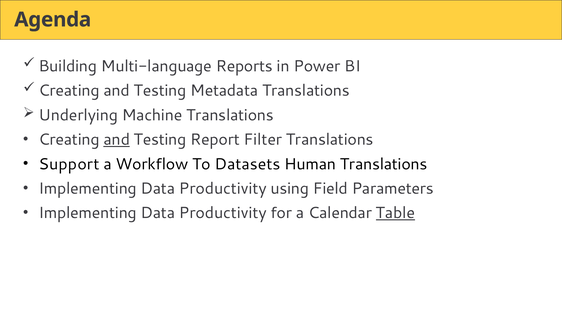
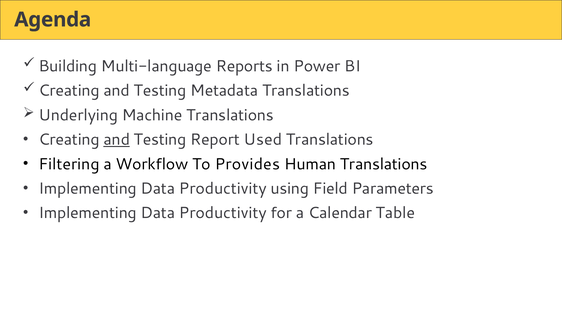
Filter: Filter -> Used
Support: Support -> Filtering
Datasets: Datasets -> Provides
Table underline: present -> none
